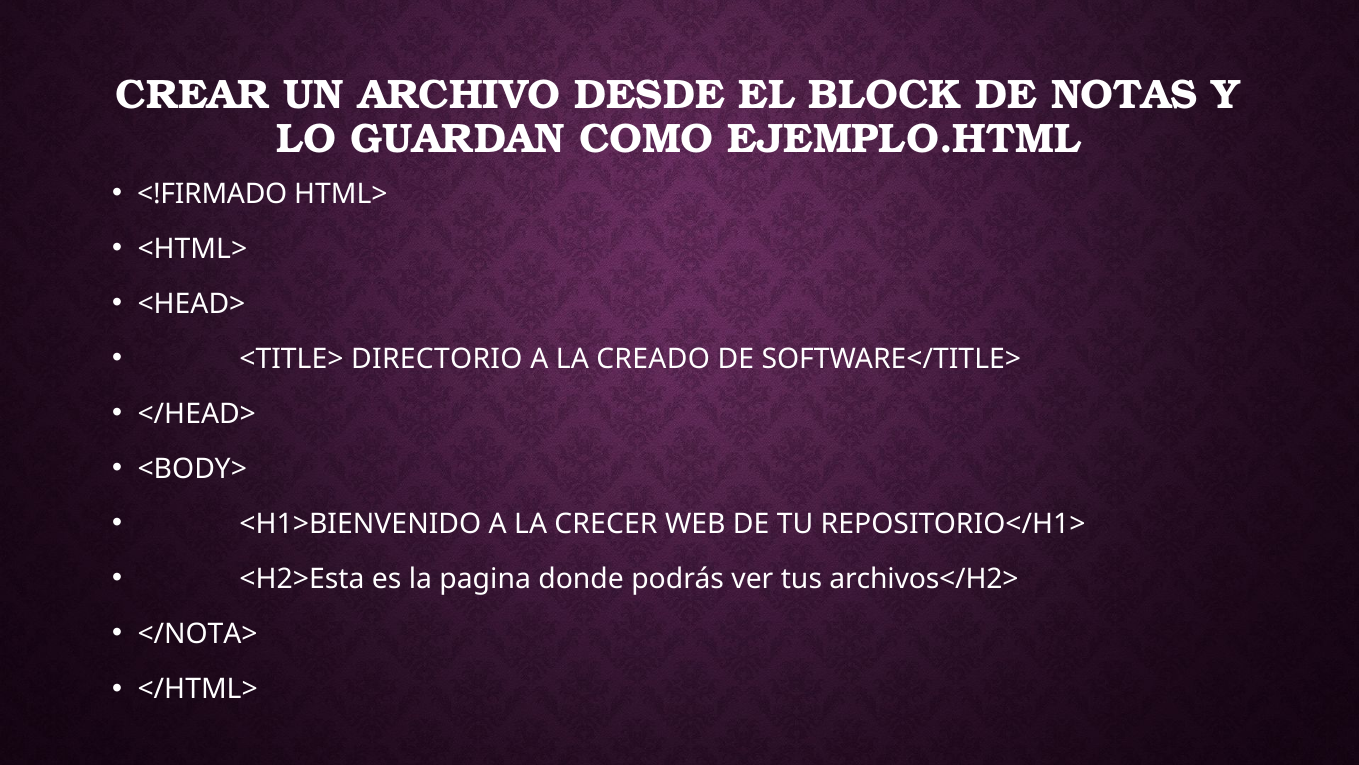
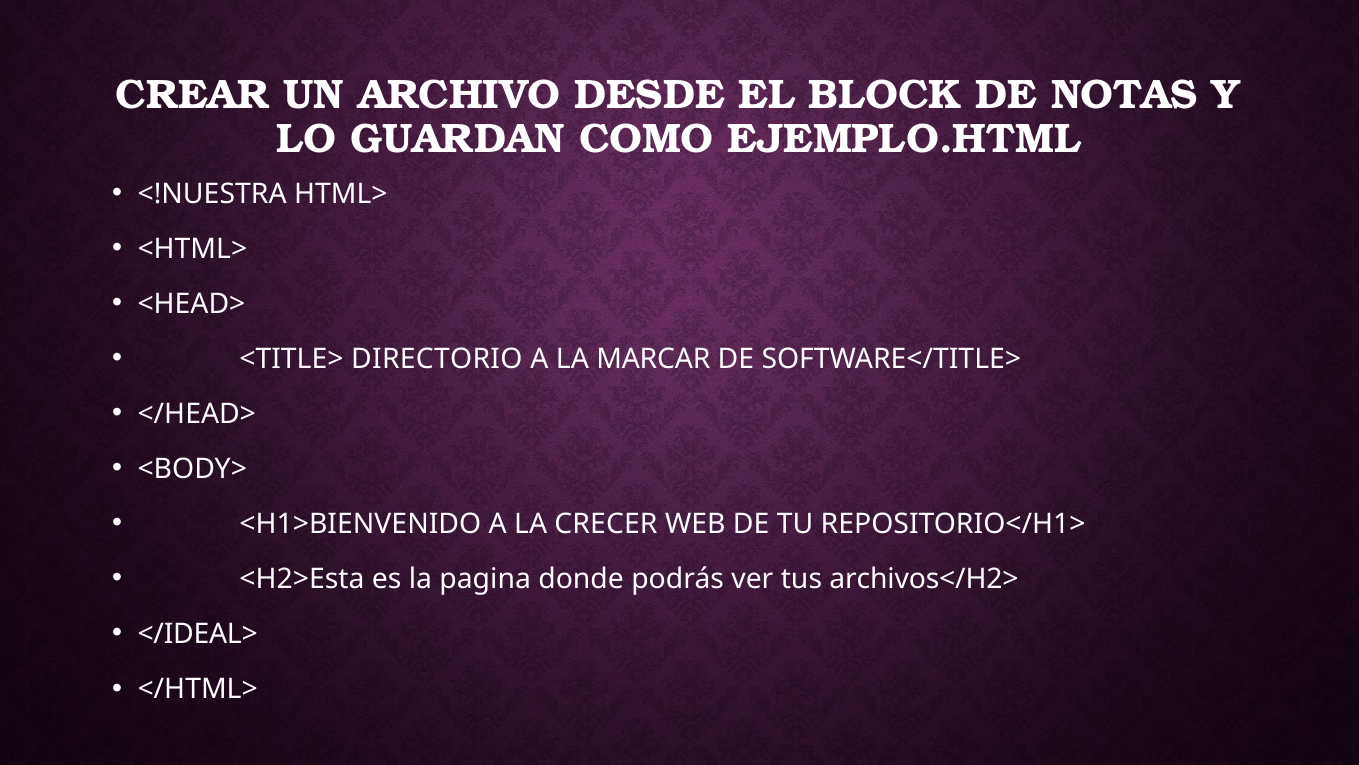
<!FIRMADO: <!FIRMADO -> <!NUESTRA
CREADO: CREADO -> MARCAR
</NOTA>: </NOTA> -> </IDEAL>
